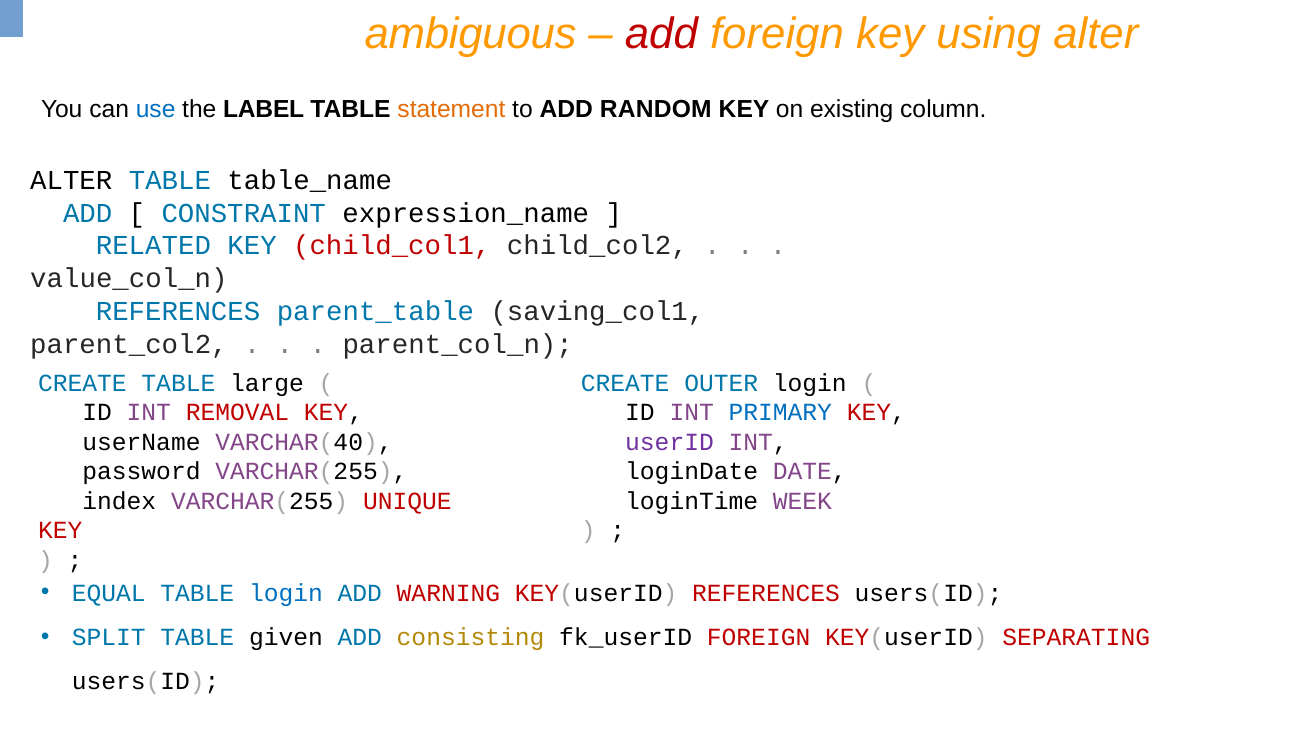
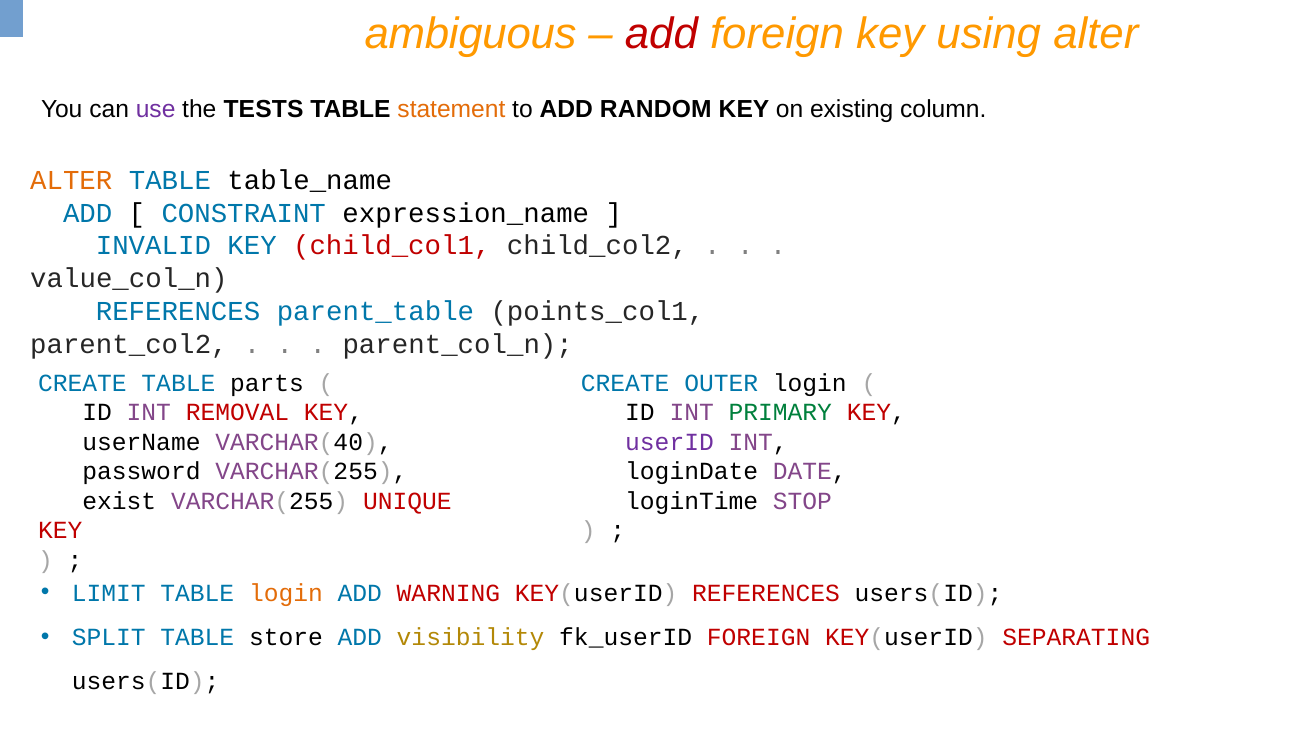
use colour: blue -> purple
LABEL: LABEL -> TESTS
ALTER at (71, 180) colour: black -> orange
RELATED: RELATED -> INVALID
saving_col1: saving_col1 -> points_col1
large: large -> parts
PRIMARY colour: blue -> green
index: index -> exist
WEEK: WEEK -> STOP
EQUAL: EQUAL -> LIMIT
login at (286, 593) colour: blue -> orange
given: given -> store
consisting: consisting -> visibility
